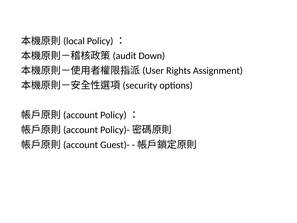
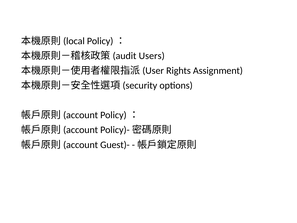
Down: Down -> Users
